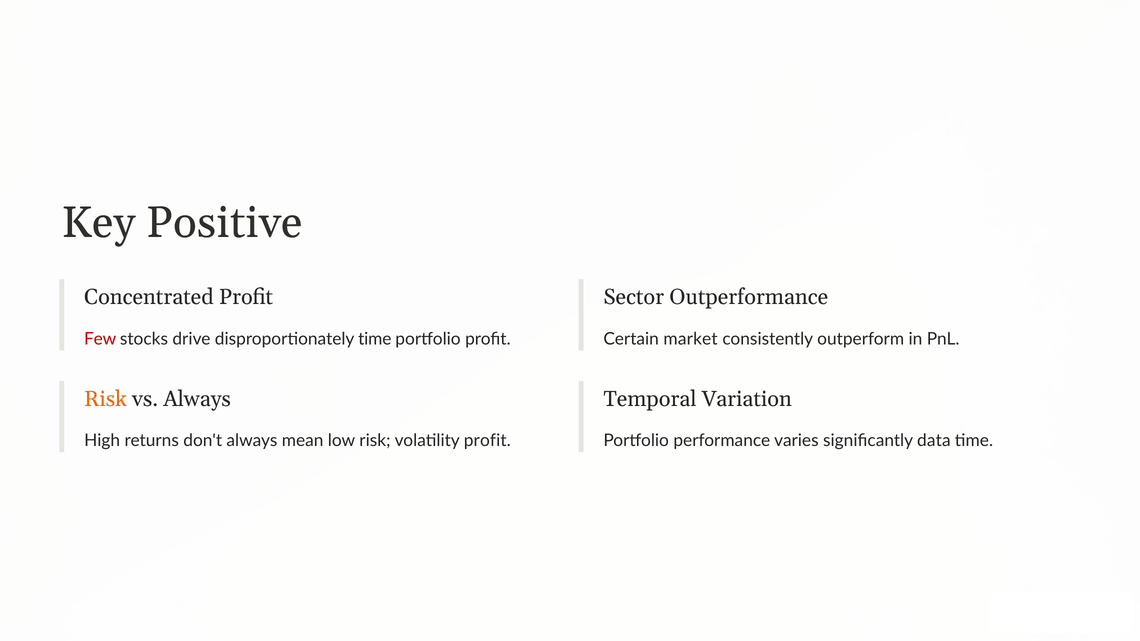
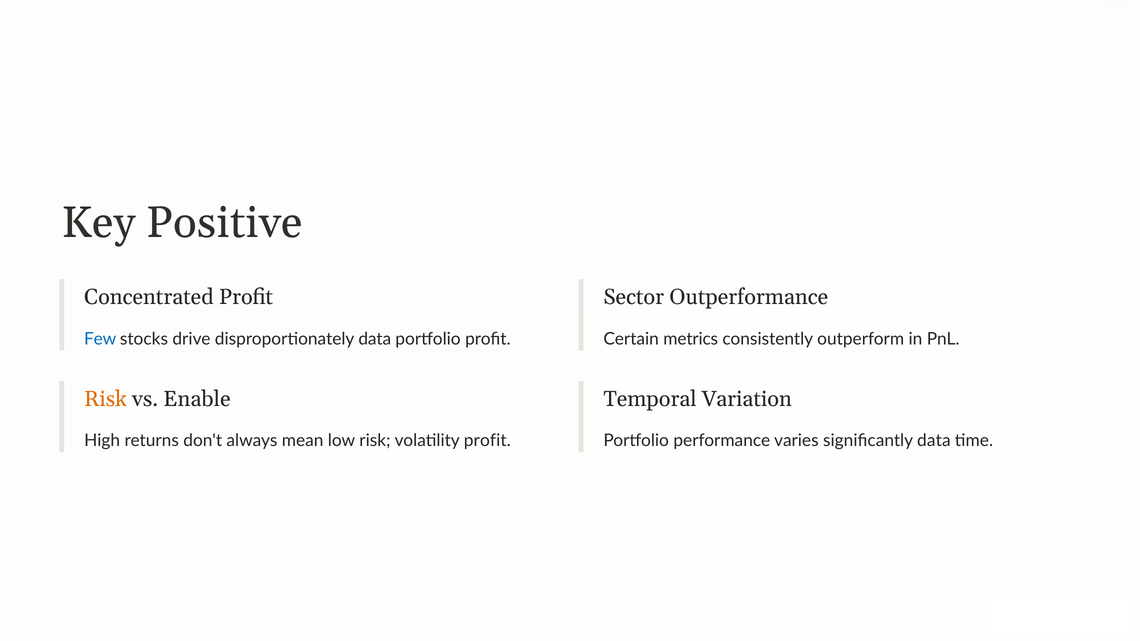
Few colour: red -> blue
disproportionately time: time -> data
market: market -> metrics
vs Always: Always -> Enable
